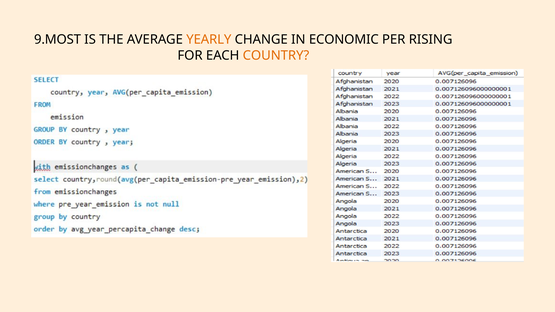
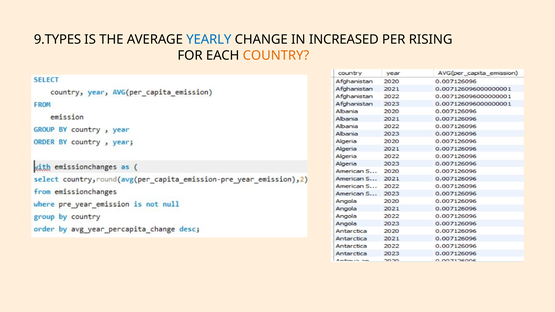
9.MOST: 9.MOST -> 9.TYPES
YEARLY colour: orange -> blue
ECONOMIC: ECONOMIC -> INCREASED
